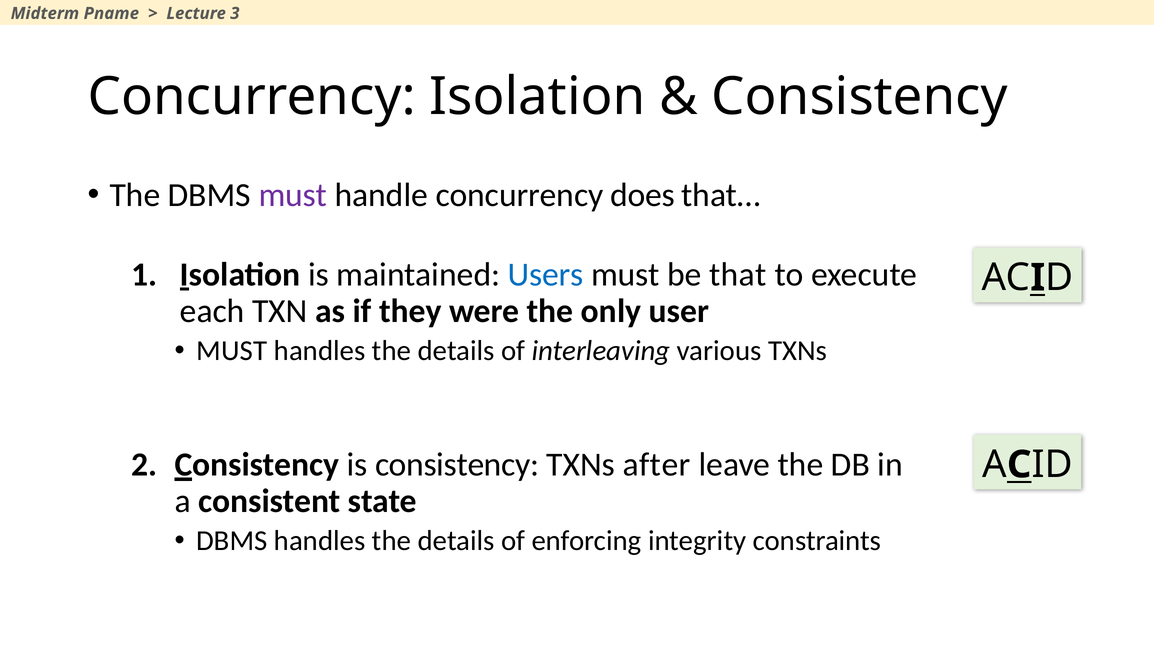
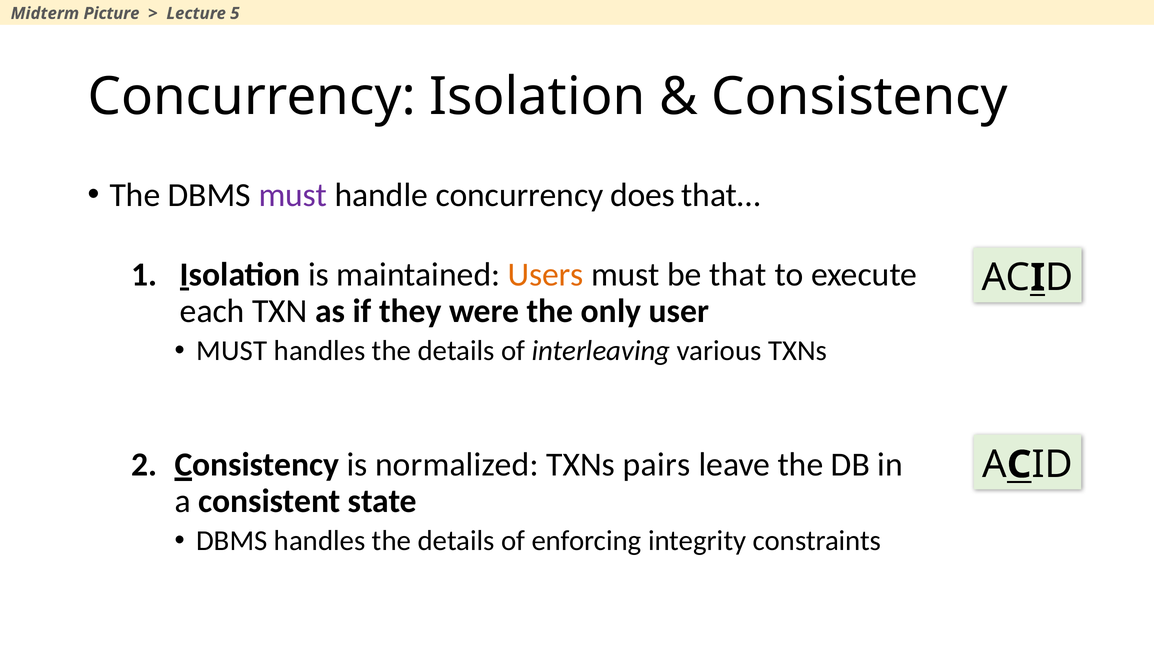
Pname: Pname -> Picture
3: 3 -> 5
Users colour: blue -> orange
is consistency: consistency -> normalized
after: after -> pairs
